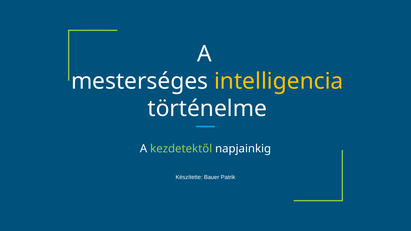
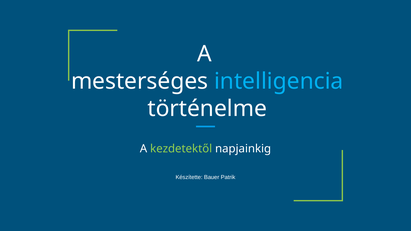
intelligencia colour: yellow -> light blue
